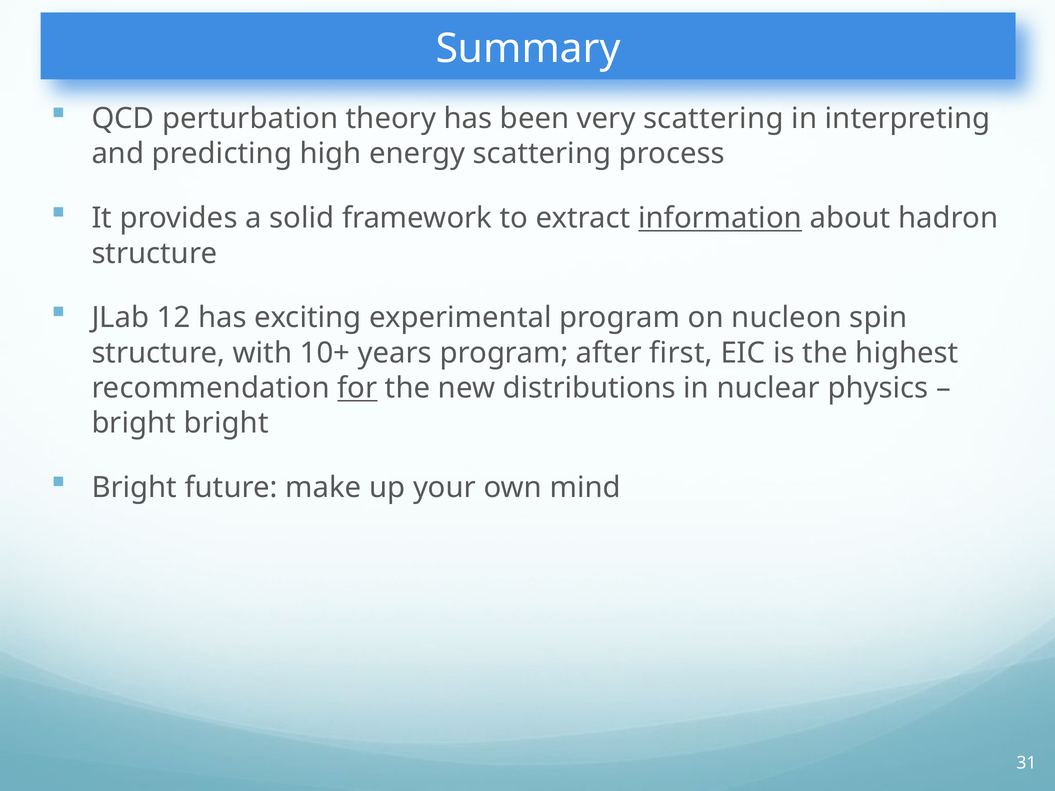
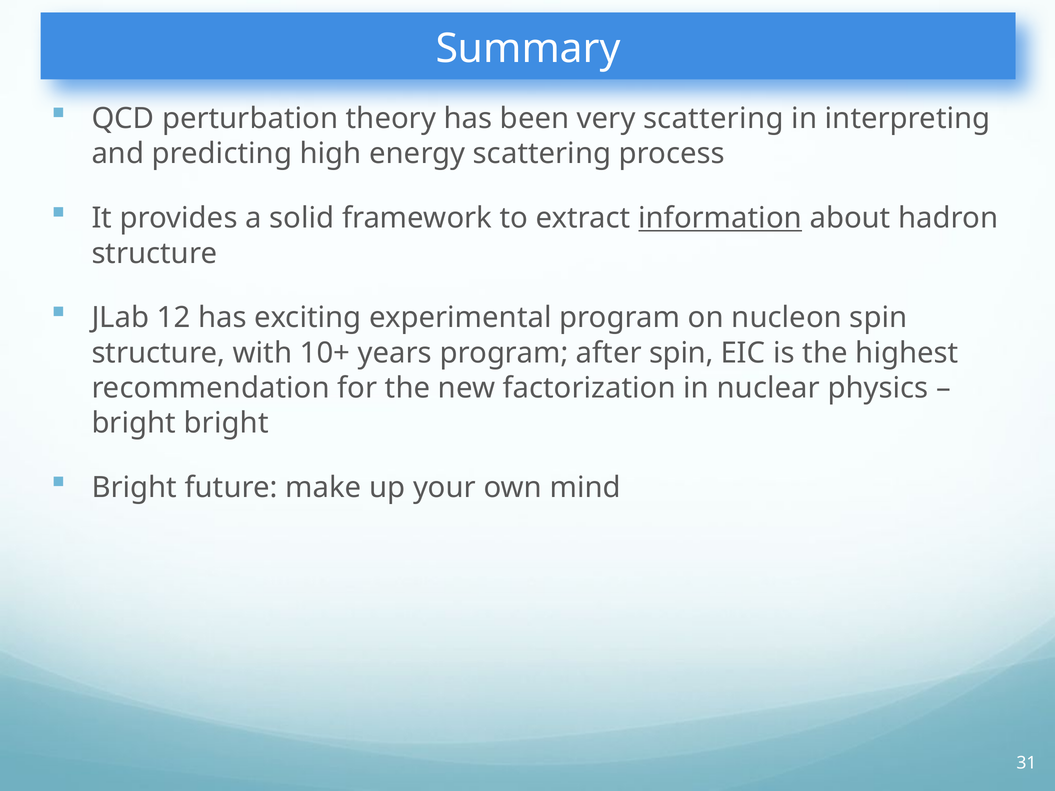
after first: first -> spin
for underline: present -> none
distributions: distributions -> factorization
